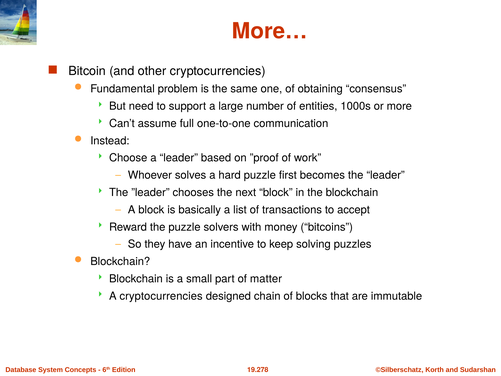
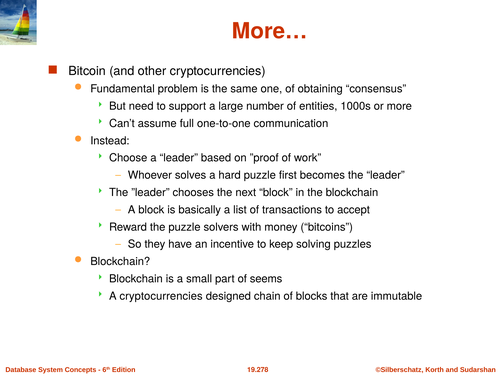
matter: matter -> seems
